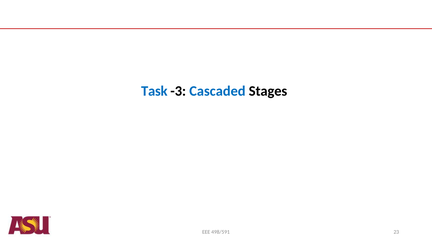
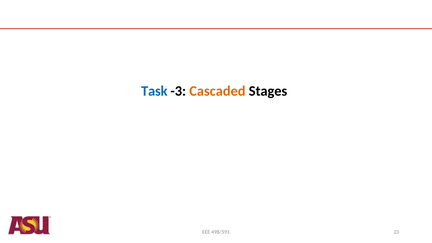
Cascaded colour: blue -> orange
